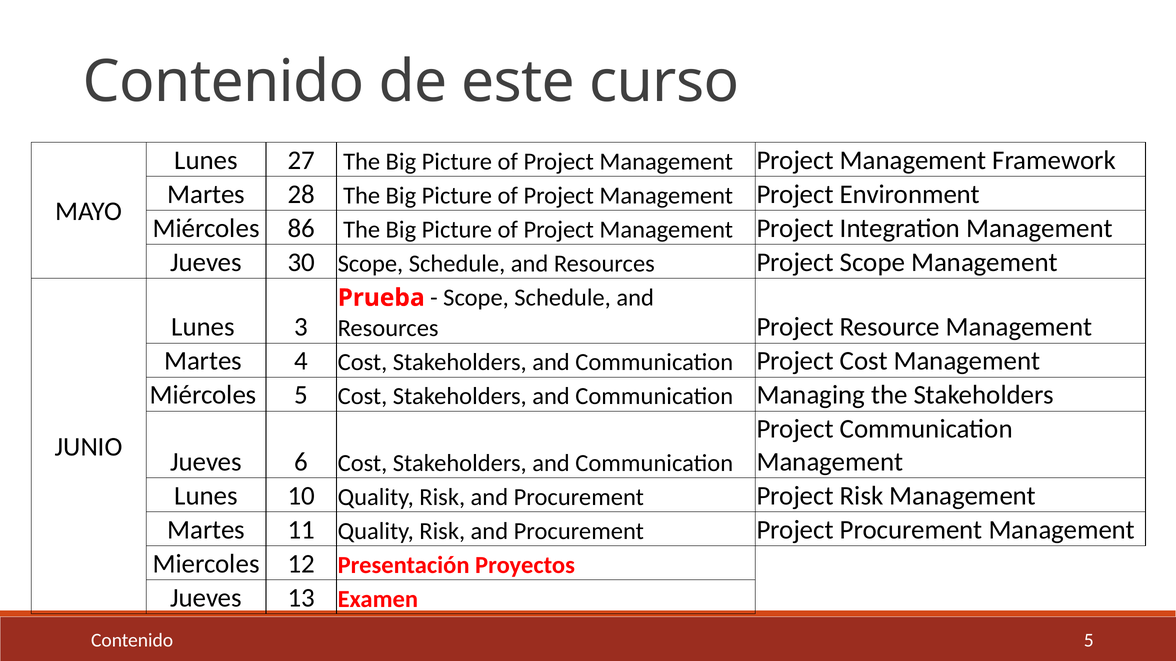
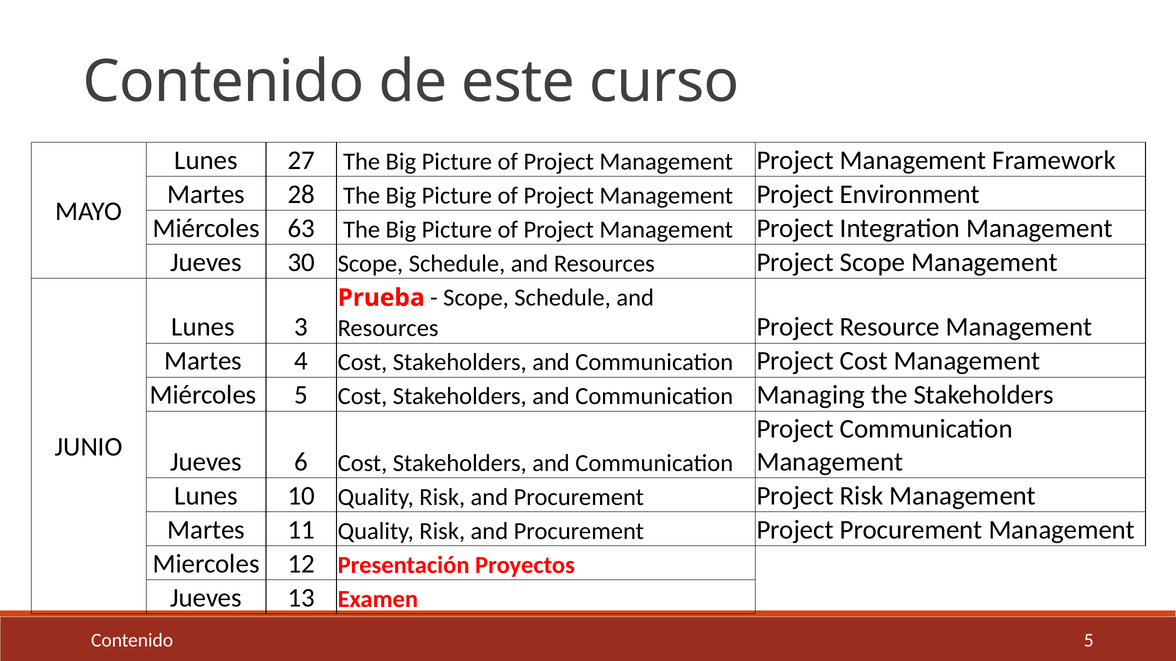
86: 86 -> 63
